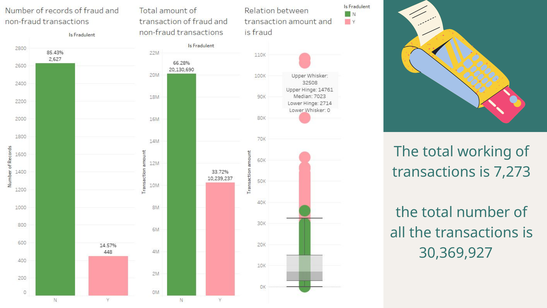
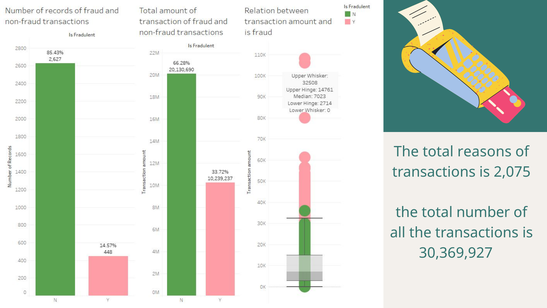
working: working -> reasons
7,273: 7,273 -> 2,075
